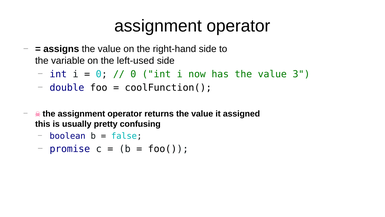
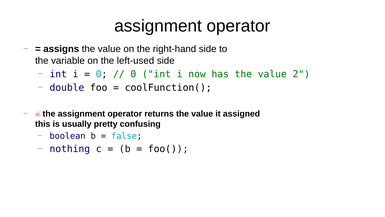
3: 3 -> 2
promise: promise -> nothing
